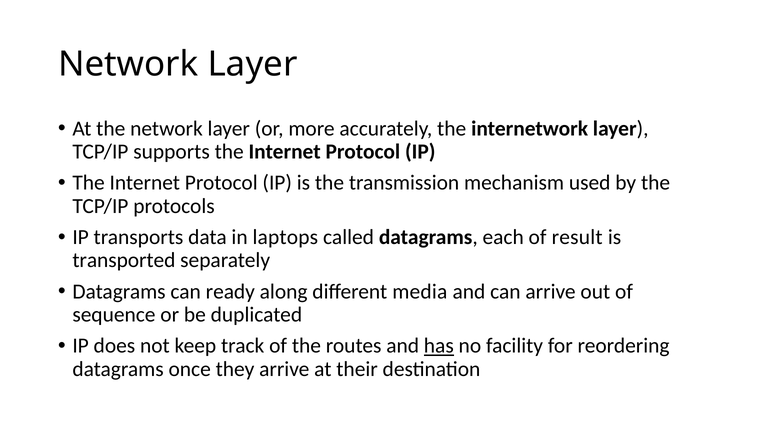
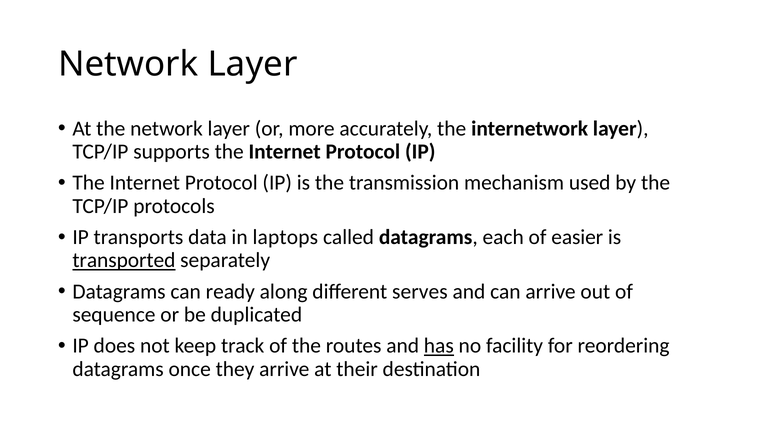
result: result -> easier
transported underline: none -> present
media: media -> serves
